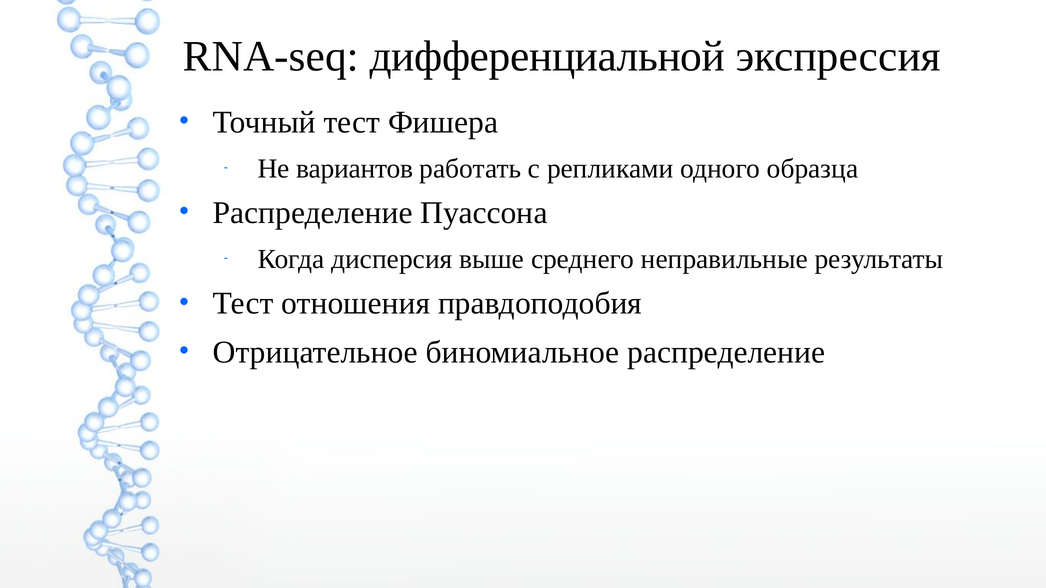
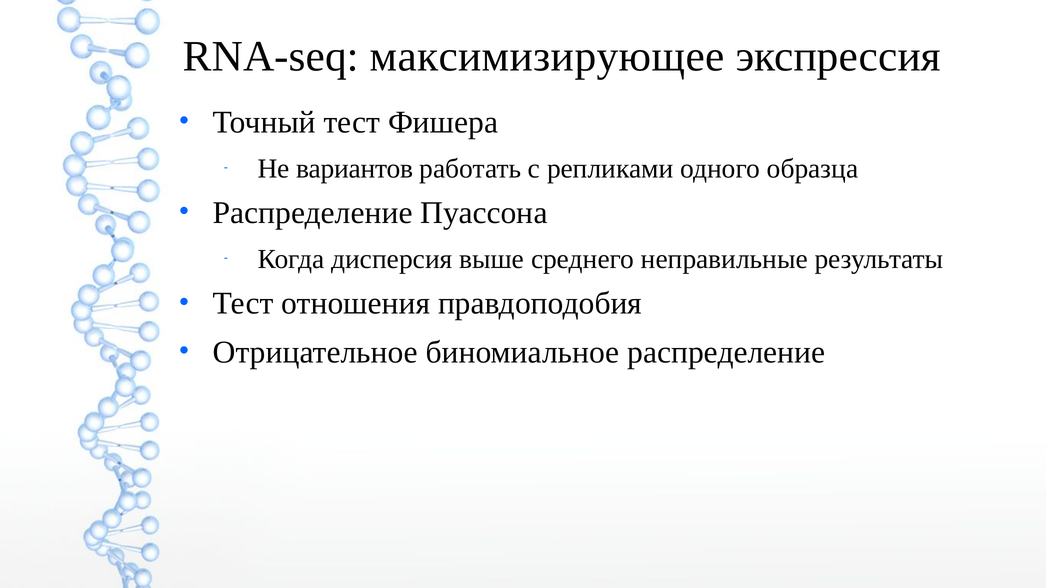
дифференциальной: дифференциальной -> максимизирующее
